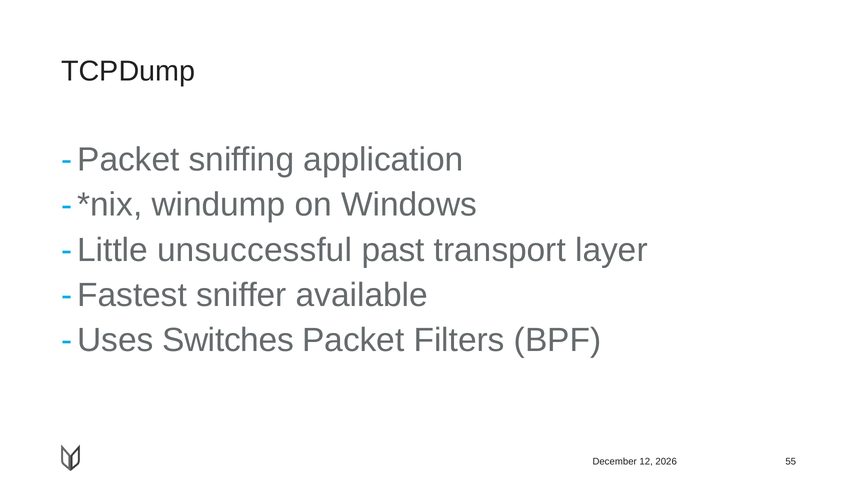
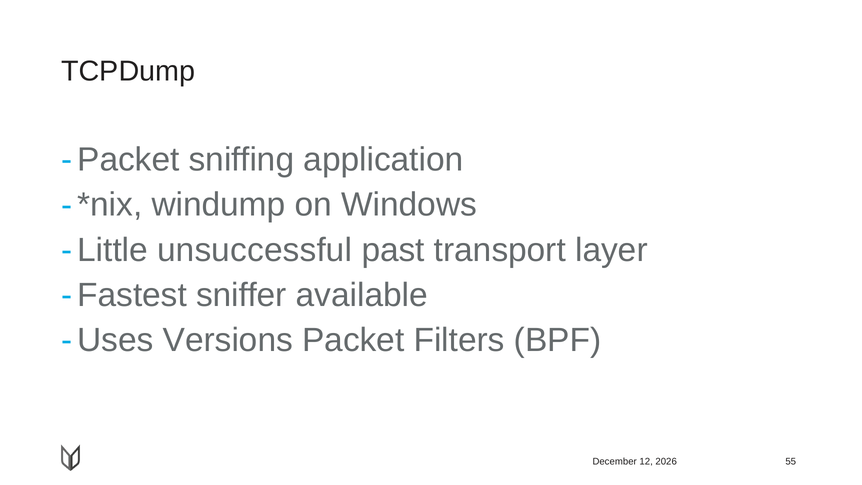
Switches: Switches -> Versions
